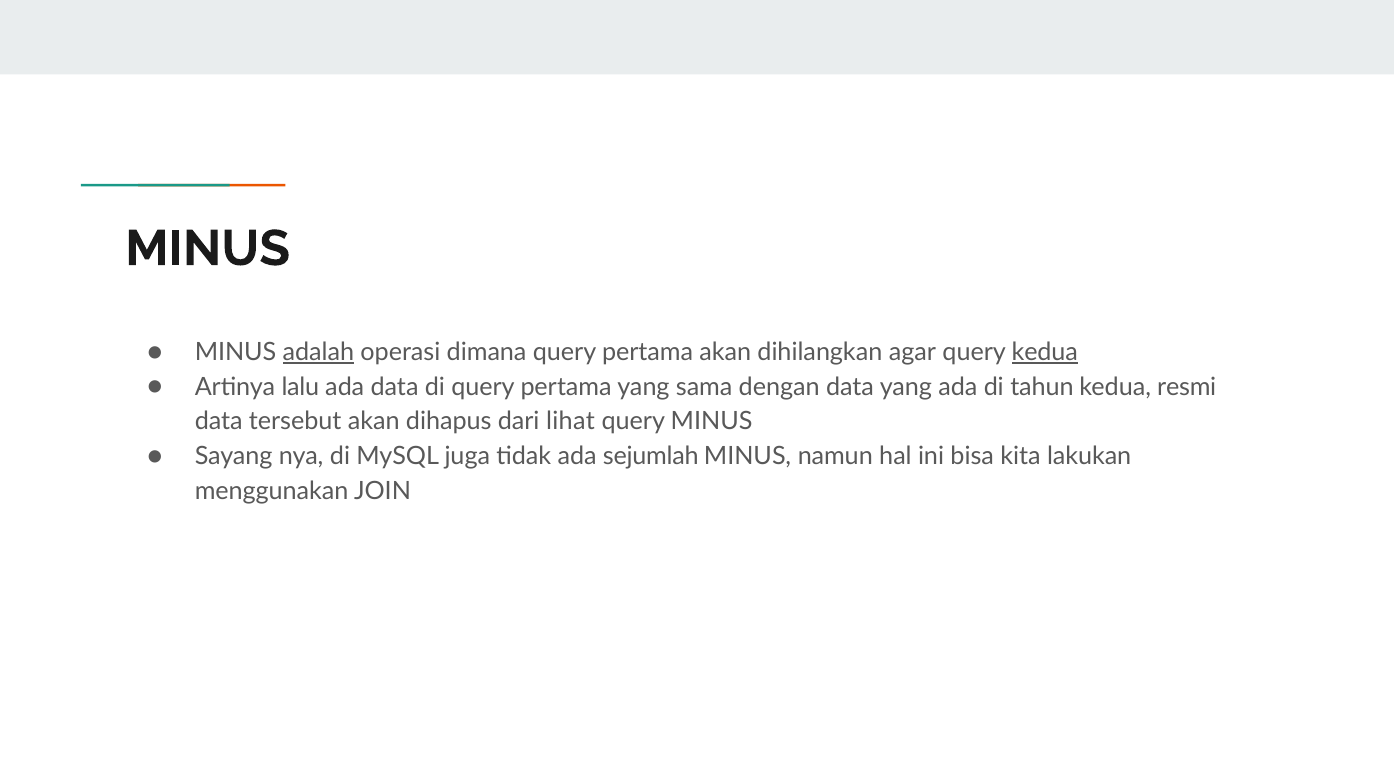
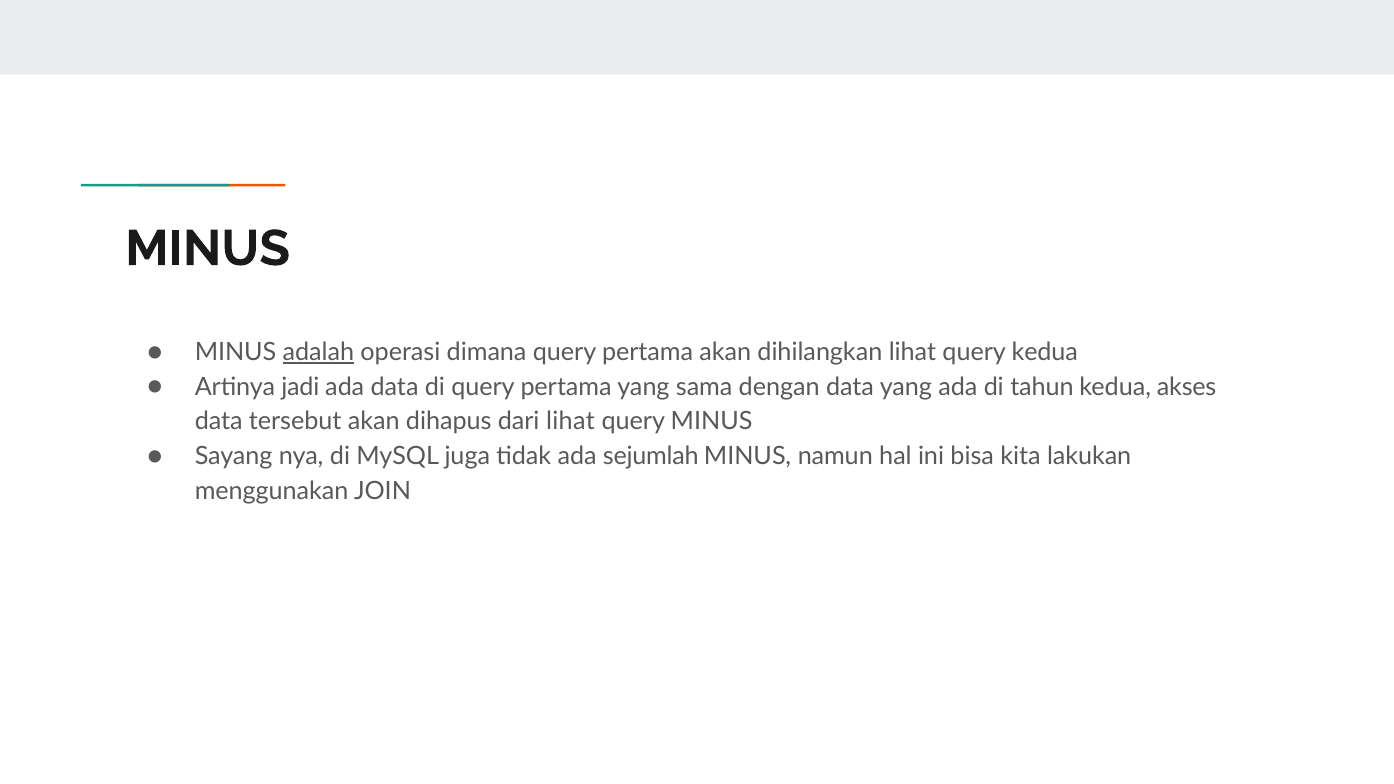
dihilangkan agar: agar -> lihat
kedua at (1045, 352) underline: present -> none
lalu: lalu -> jadi
resmi: resmi -> akses
